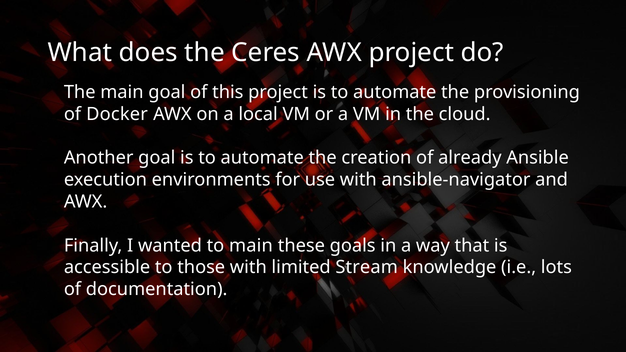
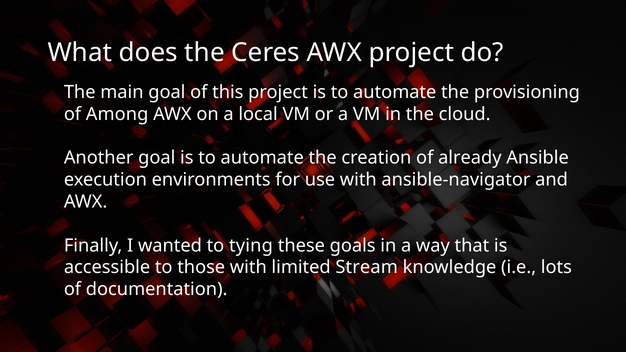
Docker: Docker -> Among
to main: main -> tying
